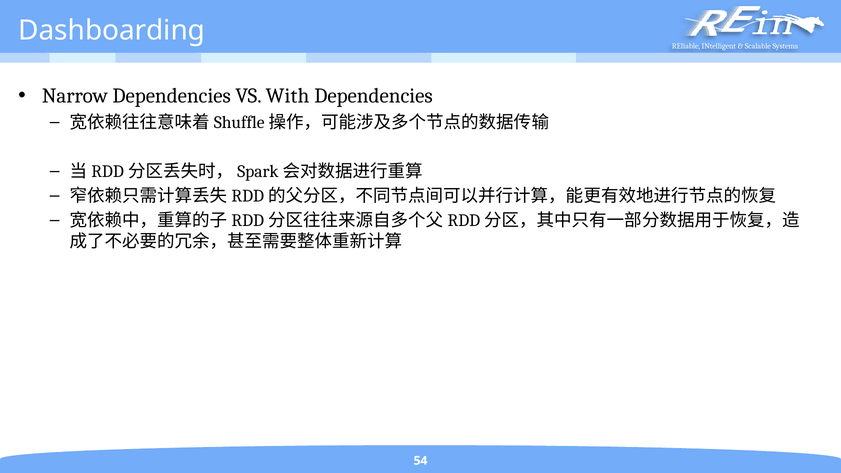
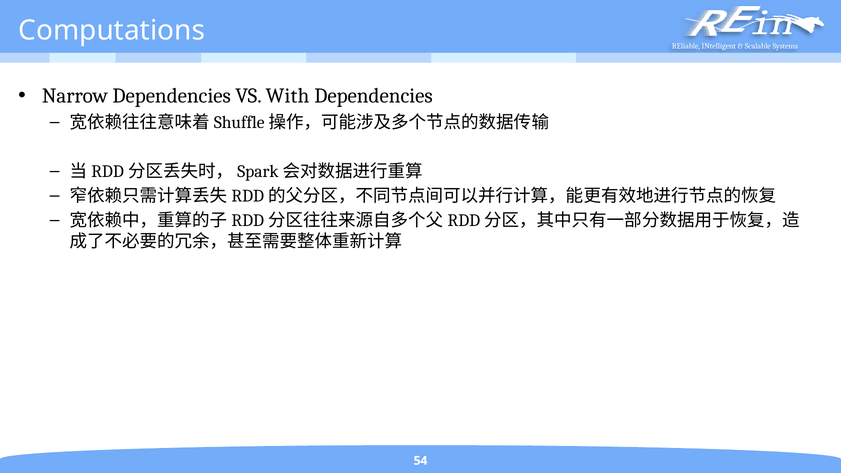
Dashboarding: Dashboarding -> Computations
